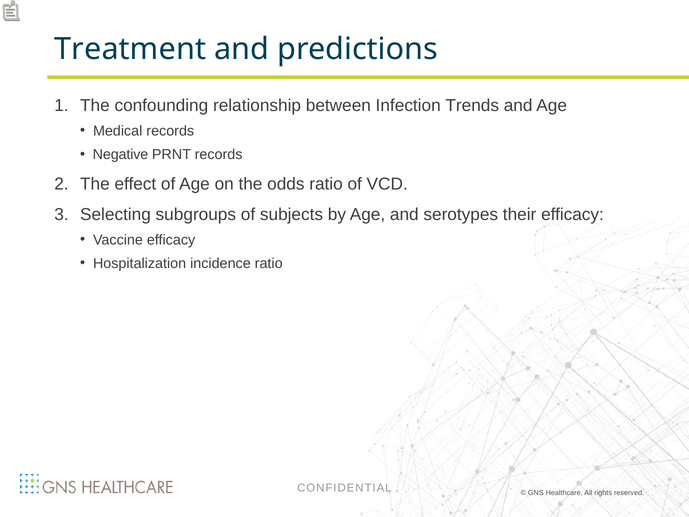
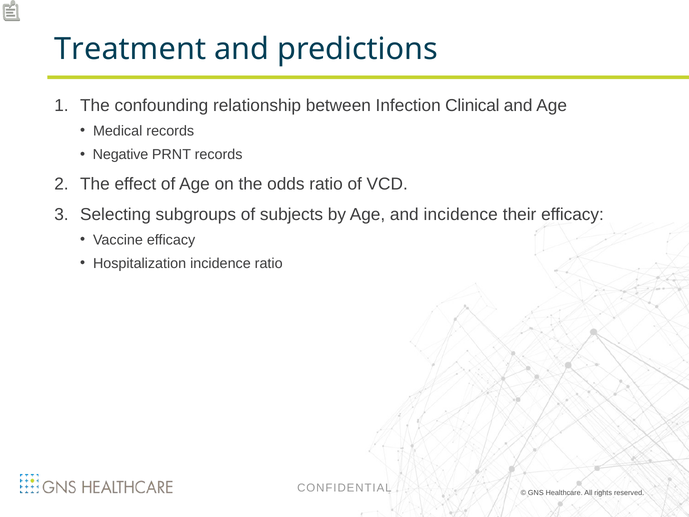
Trends: Trends -> Clinical
and serotypes: serotypes -> incidence
